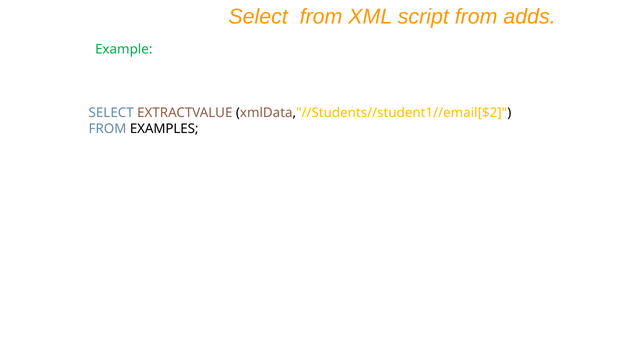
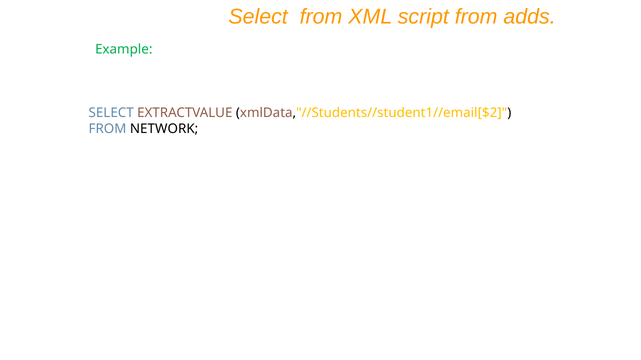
EXAMPLES: EXAMPLES -> NETWORK
